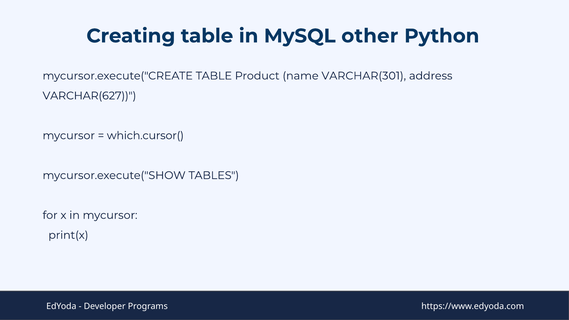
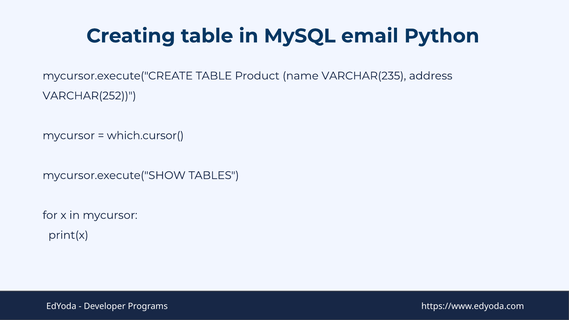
other: other -> email
VARCHAR(301: VARCHAR(301 -> VARCHAR(235
VARCHAR(627: VARCHAR(627 -> VARCHAR(252
